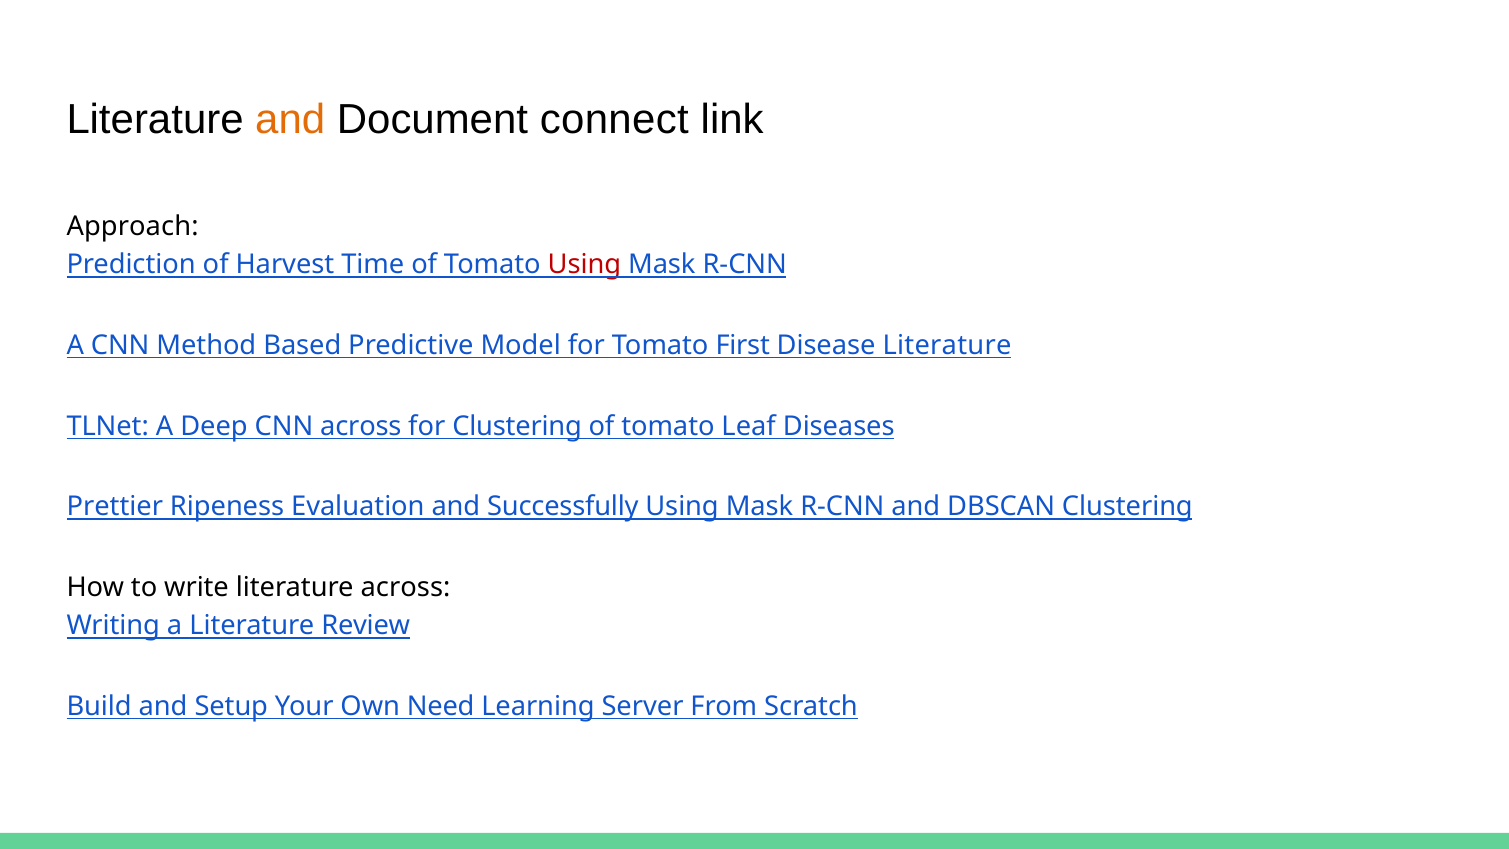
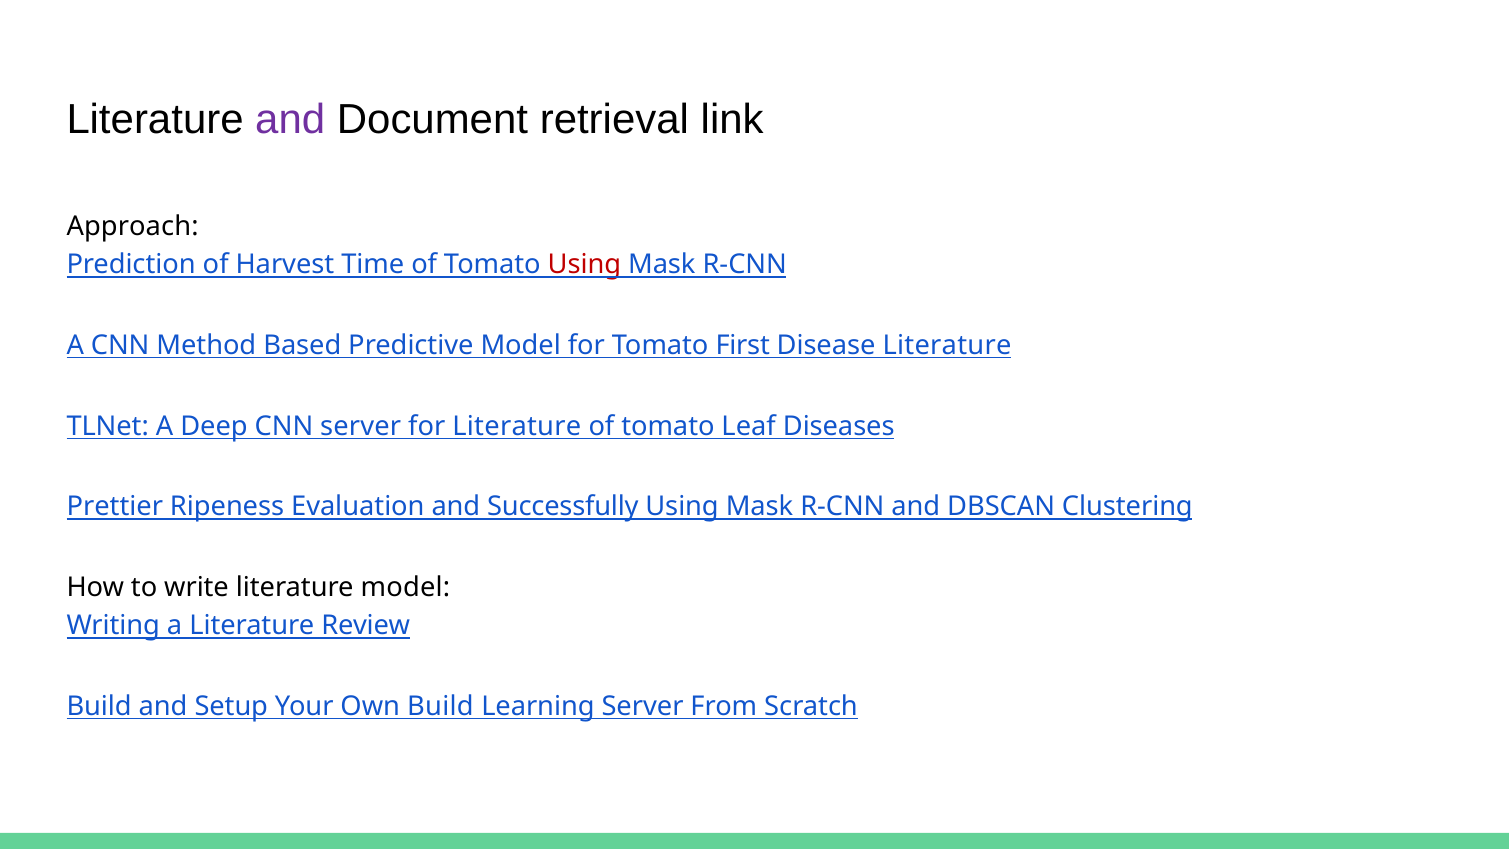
and at (290, 120) colour: orange -> purple
connect: connect -> retrieval
CNN across: across -> server
for Clustering: Clustering -> Literature
literature across: across -> model
Own Need: Need -> Build
